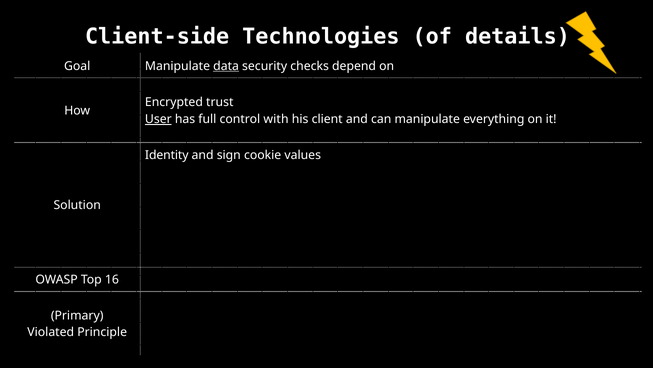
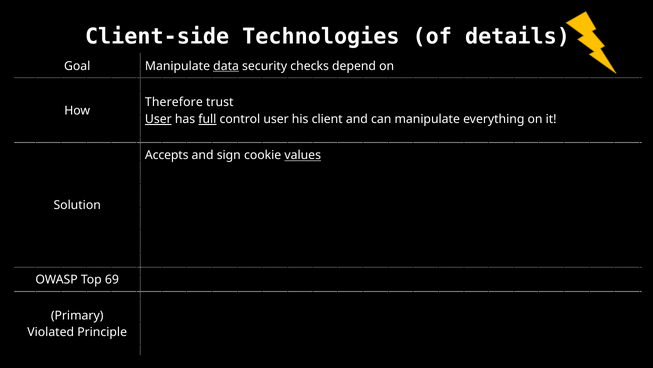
Encrypted: Encrypted -> Therefore
full underline: none -> present
control with: with -> user
Identity: Identity -> Accepts
values underline: none -> present
16: 16 -> 69
